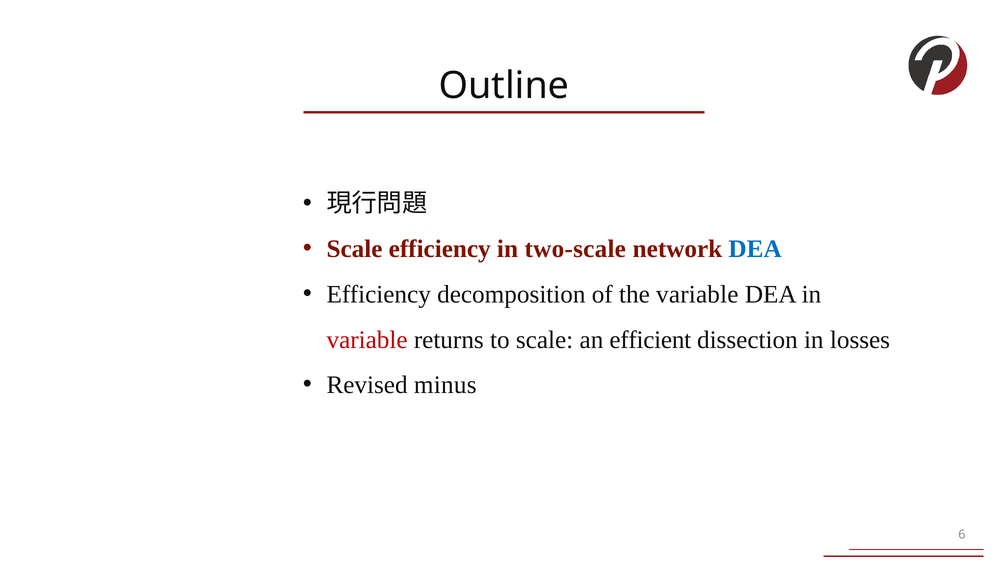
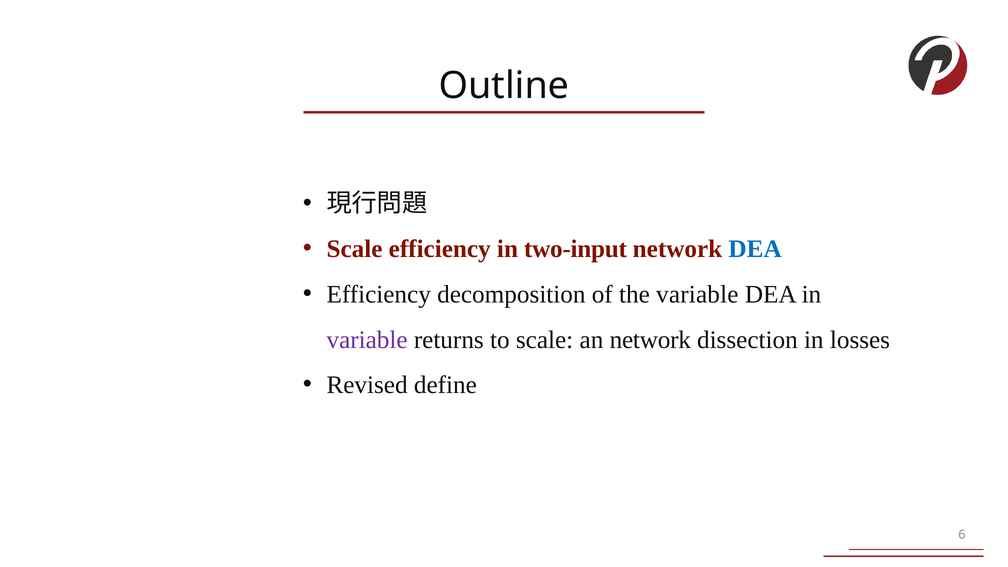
two-scale: two-scale -> two-input
variable at (367, 340) colour: red -> purple
an efficient: efficient -> network
minus: minus -> define
